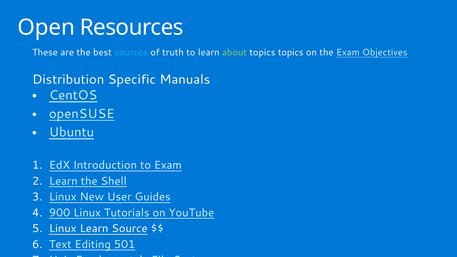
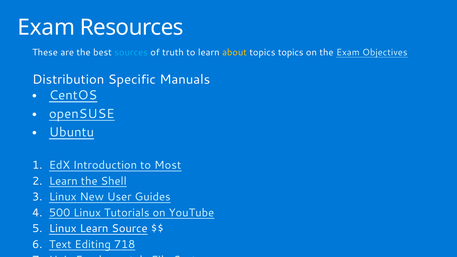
Open at (46, 27): Open -> Exam
about colour: light green -> yellow
to Exam: Exam -> Most
900: 900 -> 500
501: 501 -> 718
